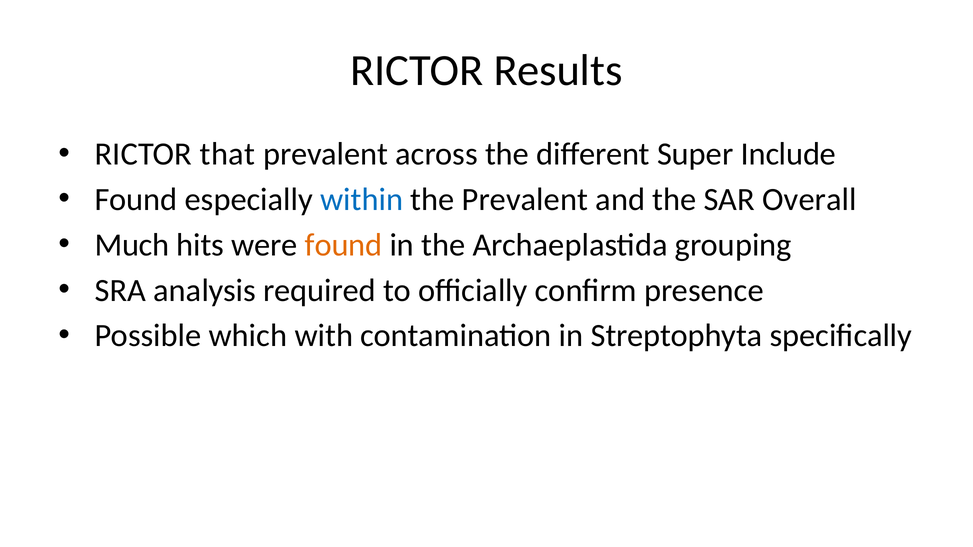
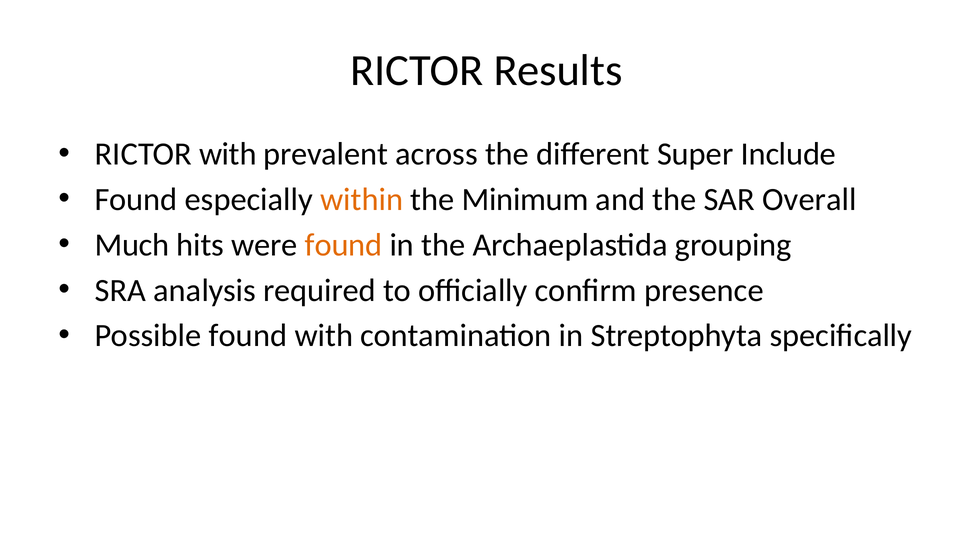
RICTOR that: that -> with
within colour: blue -> orange
the Prevalent: Prevalent -> Minimum
Possible which: which -> found
